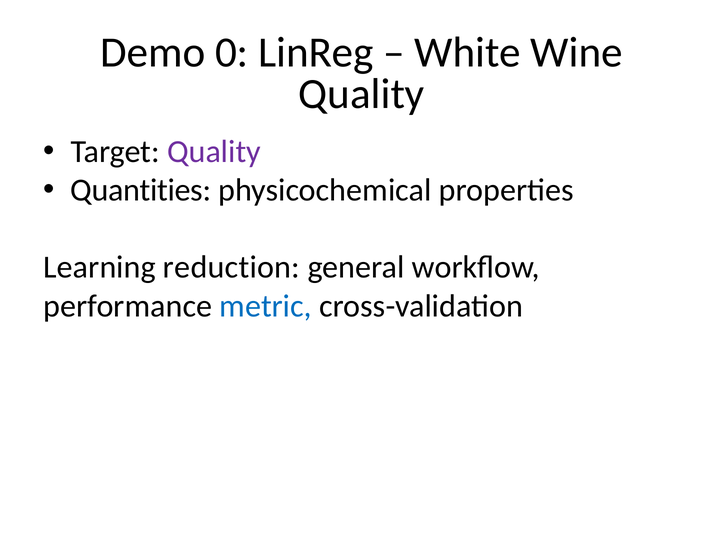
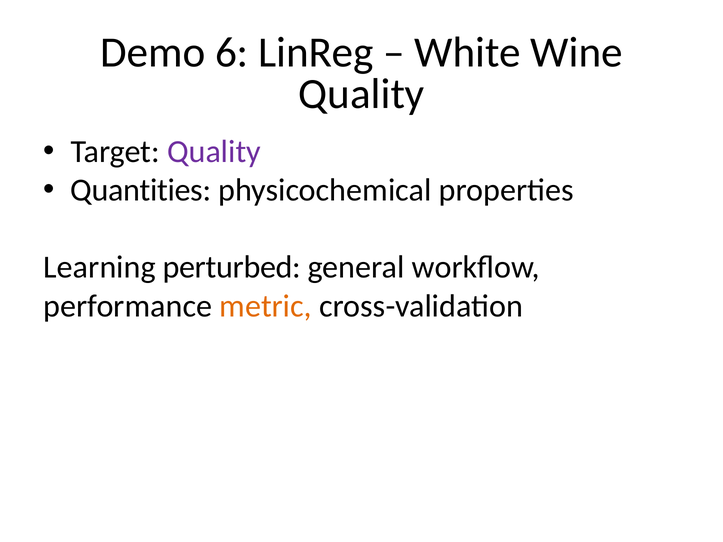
0: 0 -> 6
reduction: reduction -> perturbed
metric colour: blue -> orange
